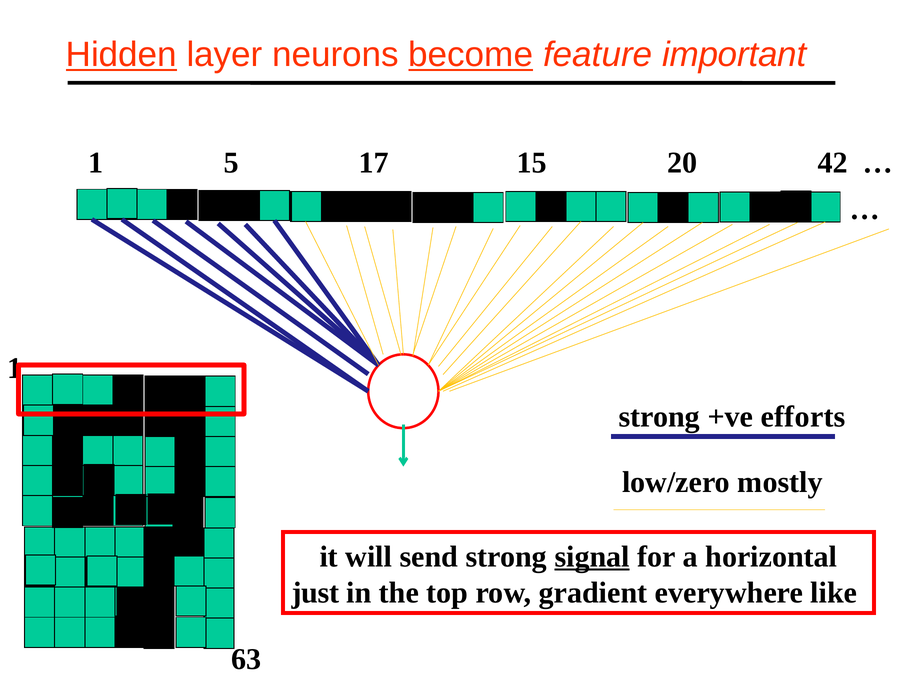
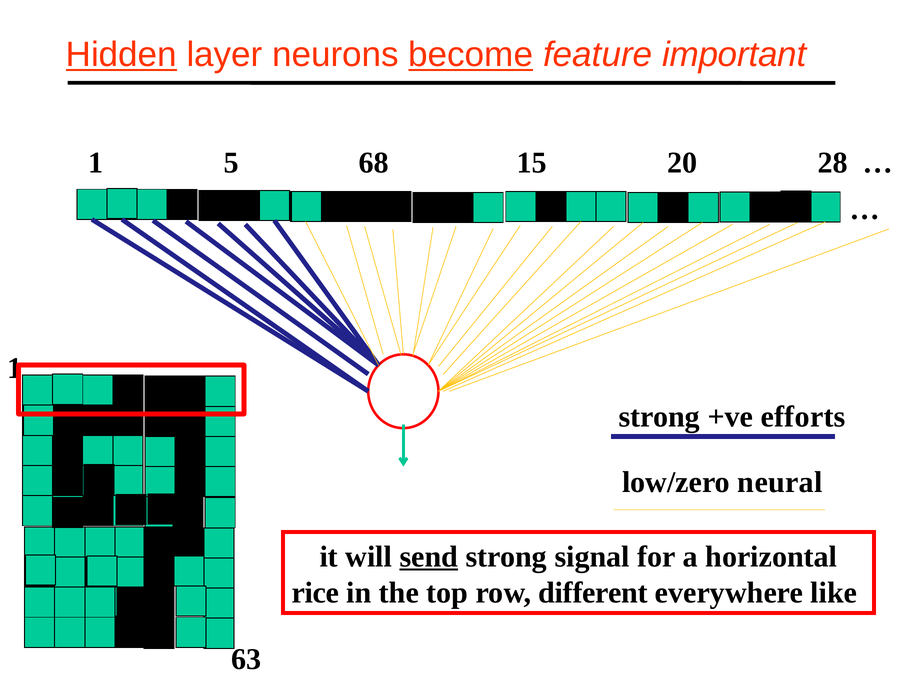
17: 17 -> 68
42: 42 -> 28
mostly: mostly -> neural
send underline: none -> present
signal underline: present -> none
just: just -> rice
gradient: gradient -> different
